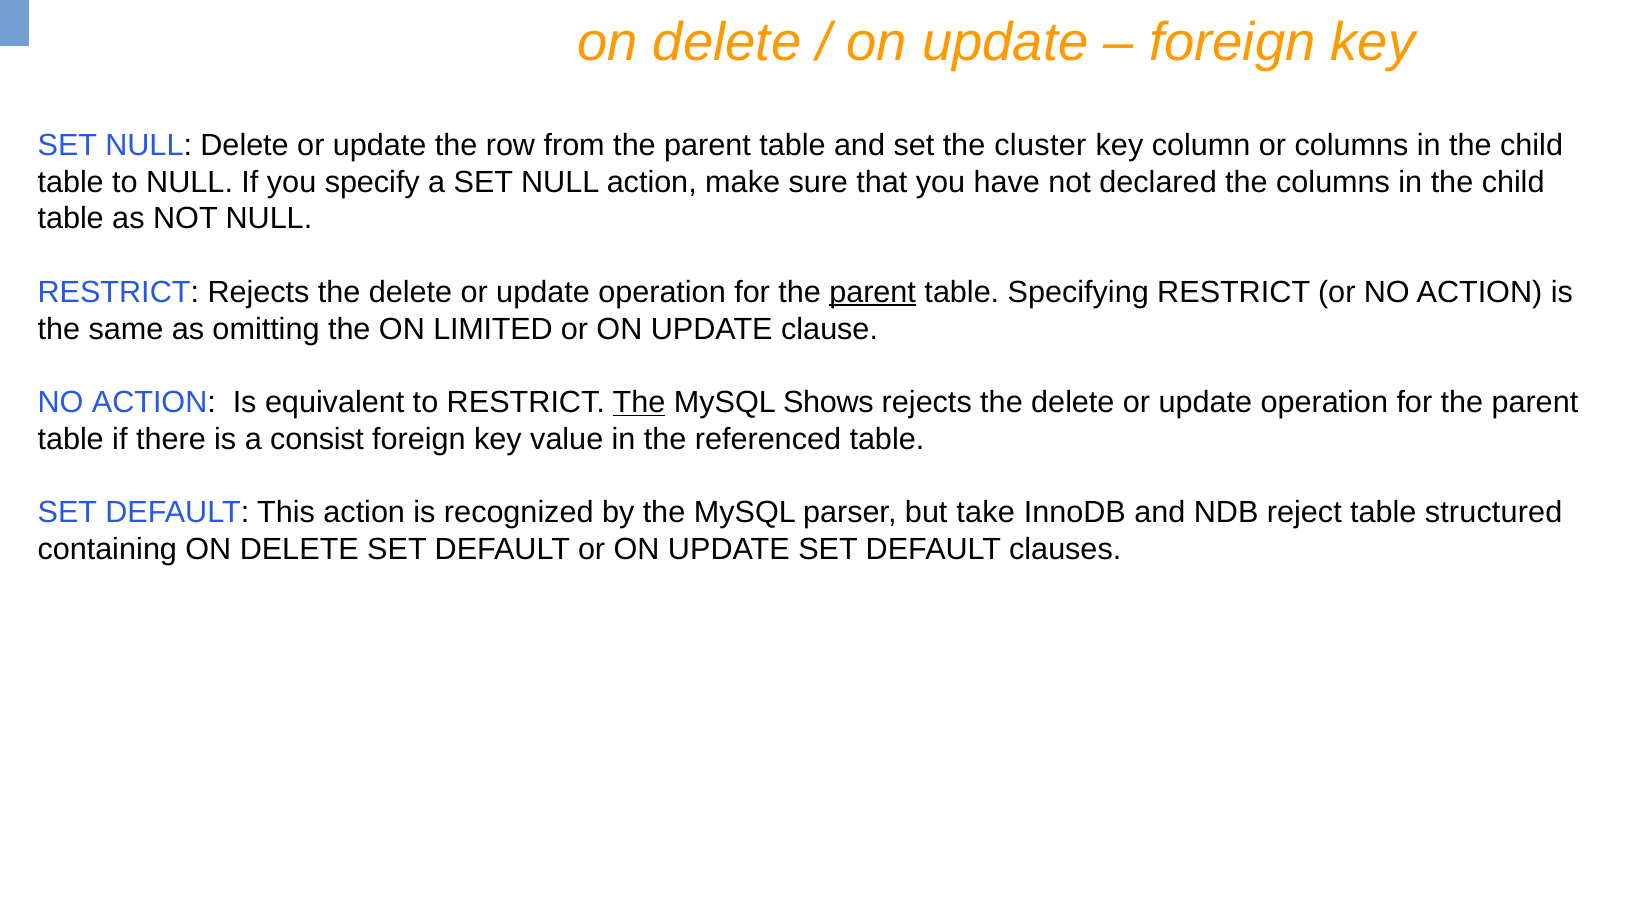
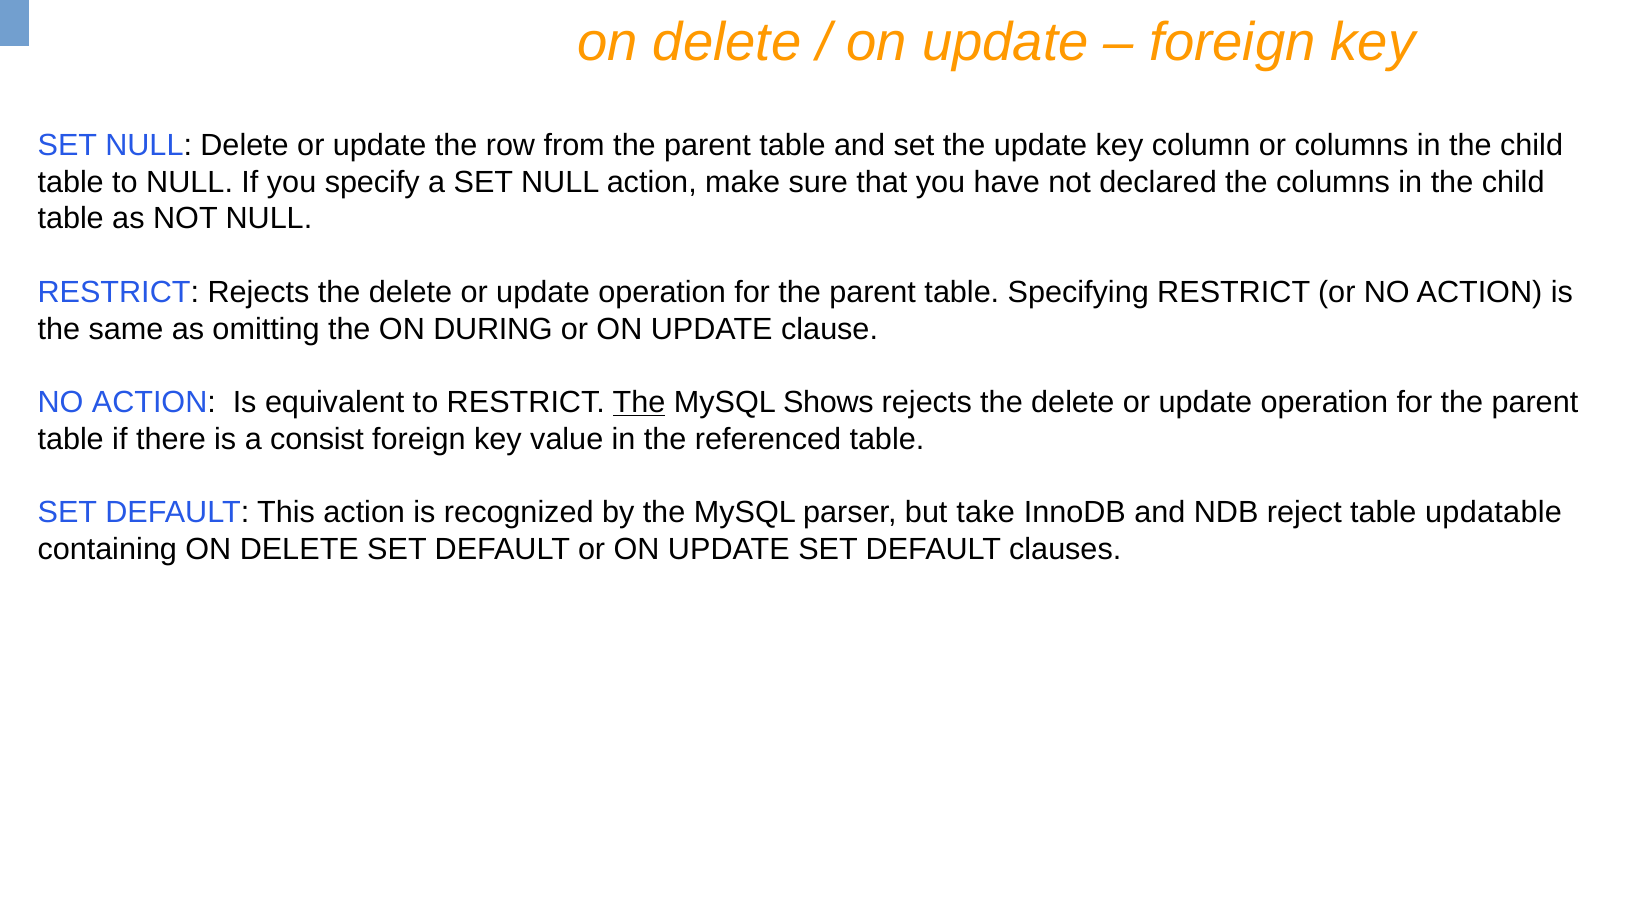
the cluster: cluster -> update
parent at (873, 292) underline: present -> none
LIMITED: LIMITED -> DURING
structured: structured -> updatable
